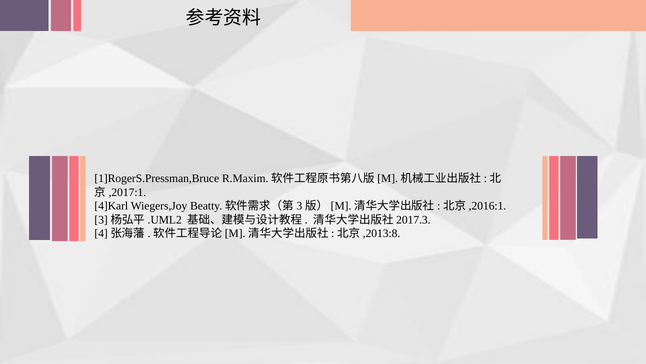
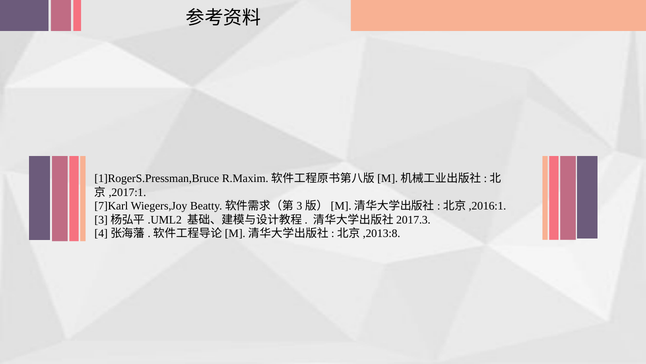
4]Karl: 4]Karl -> 7]Karl
